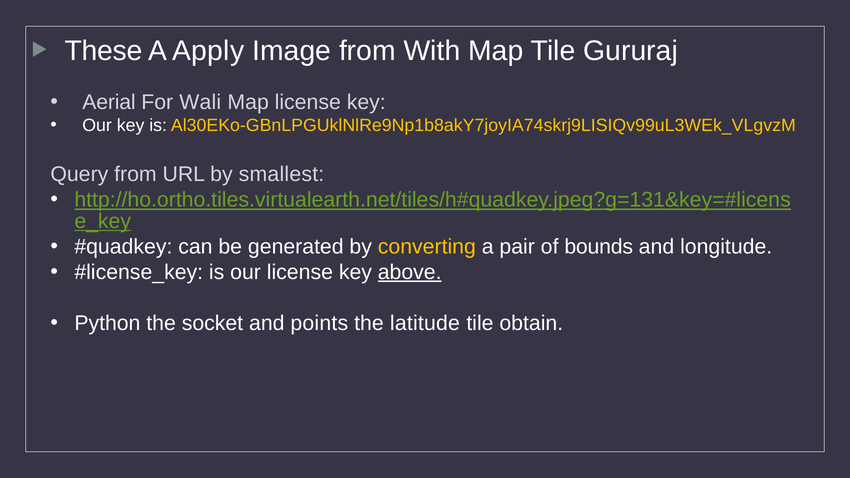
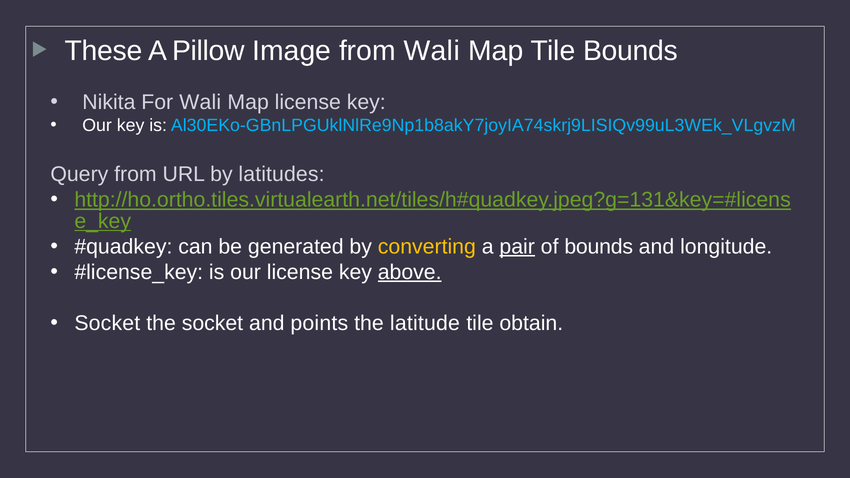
Apply: Apply -> Pillow
from With: With -> Wali
Tile Gururaj: Gururaj -> Bounds
Aerial: Aerial -> Nikita
Al30EKo-GBnLPGUklNlRe9Np1b8akY7joyIA74skrj9LISIQv99uL3WEk_VLgvzM colour: yellow -> light blue
smallest: smallest -> latitudes
pair underline: none -> present
Python at (107, 323): Python -> Socket
